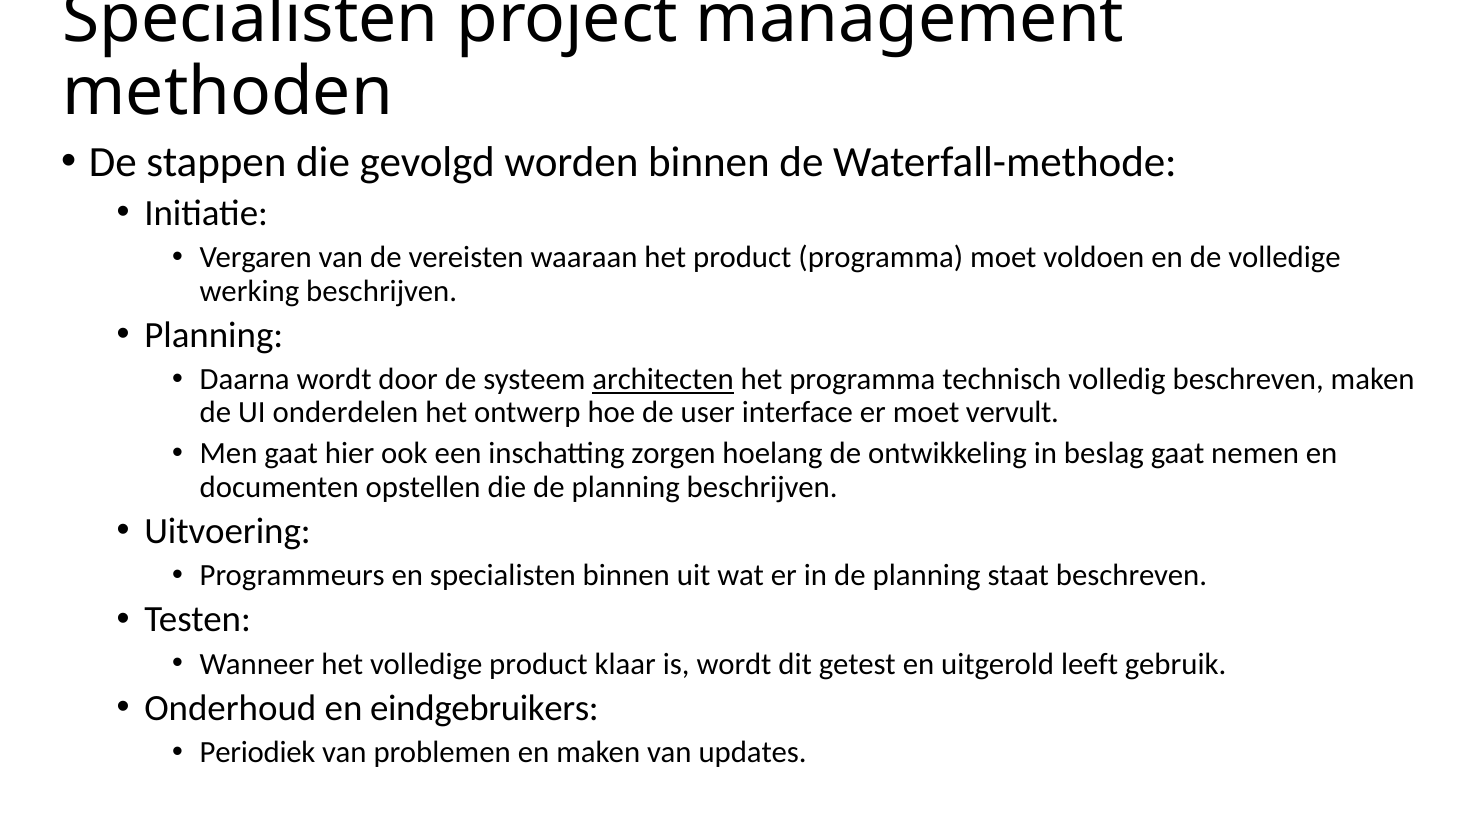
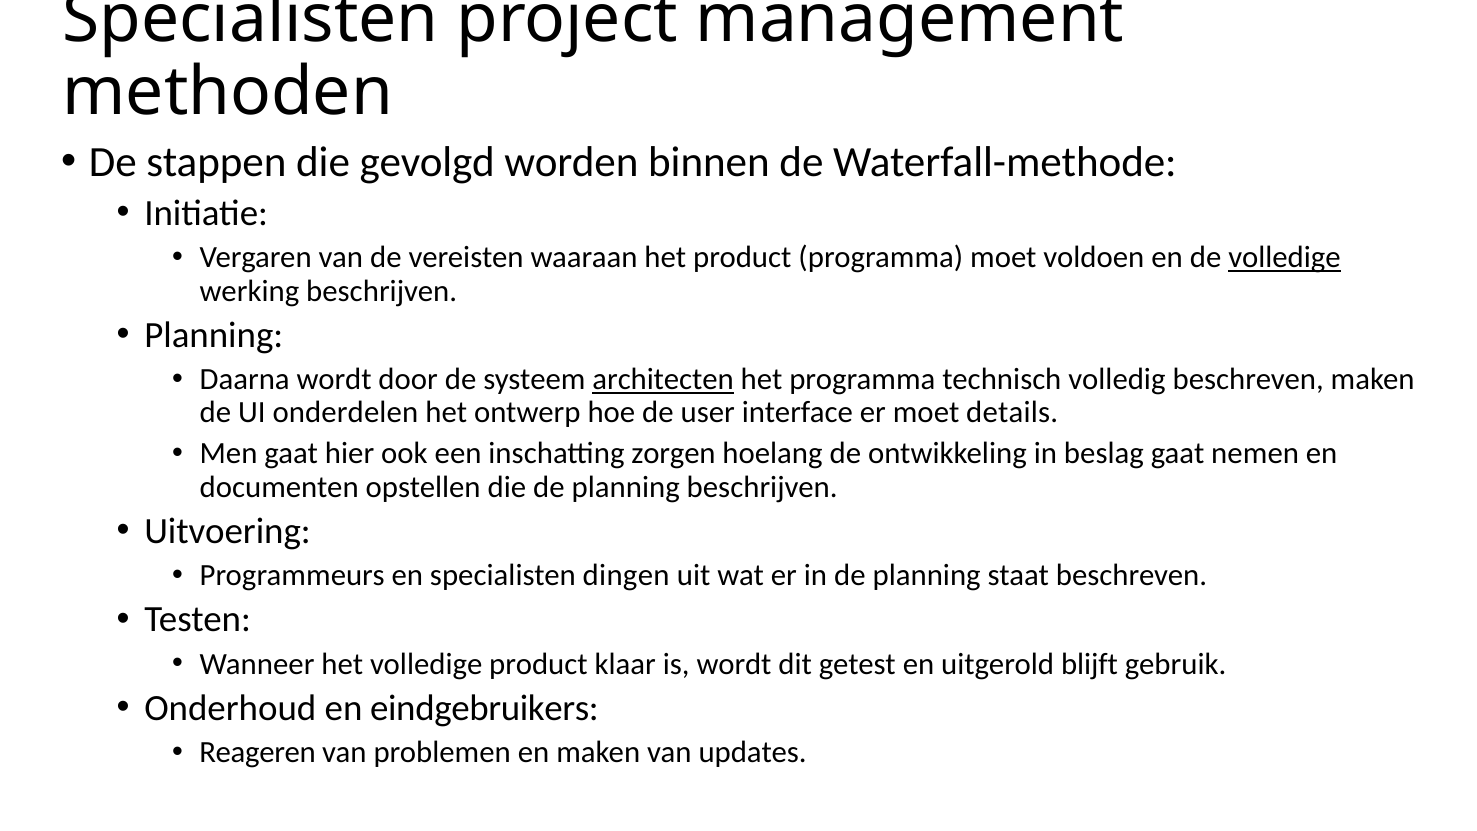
volledige at (1284, 258) underline: none -> present
vervult: vervult -> details
specialisten binnen: binnen -> dingen
leeft: leeft -> blijft
Periodiek: Periodiek -> Reageren
